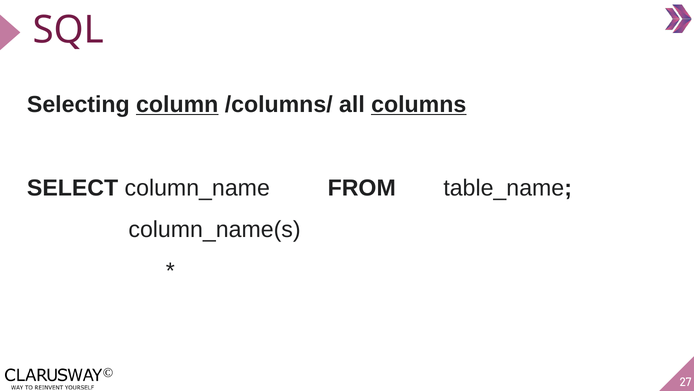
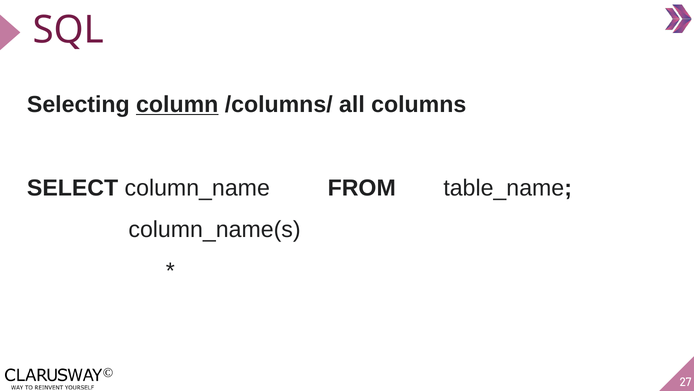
columns underline: present -> none
